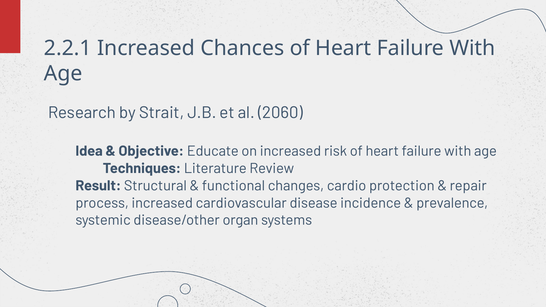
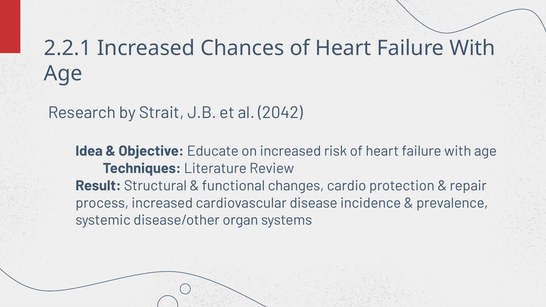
2060: 2060 -> 2042
